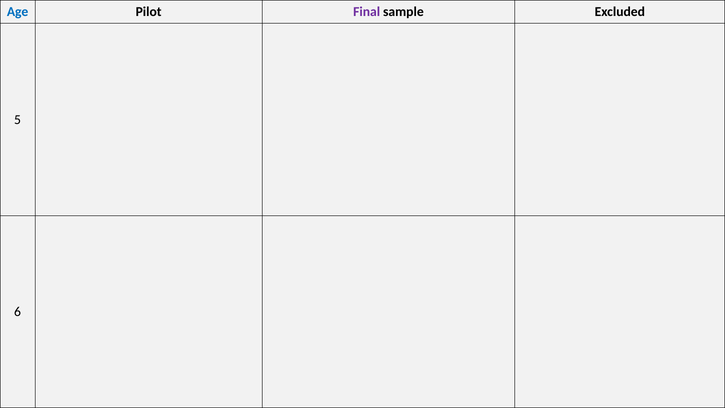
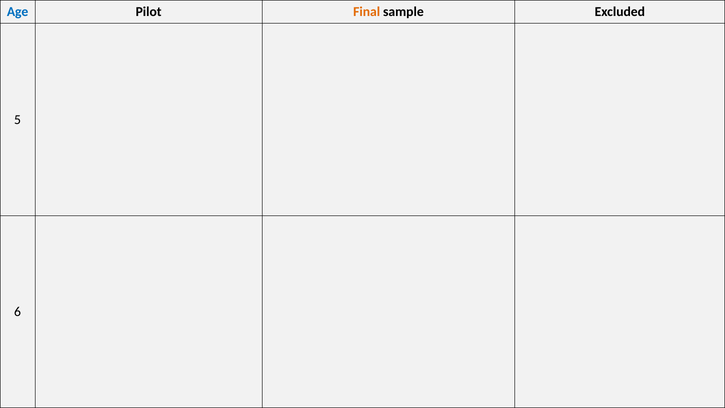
Final colour: purple -> orange
